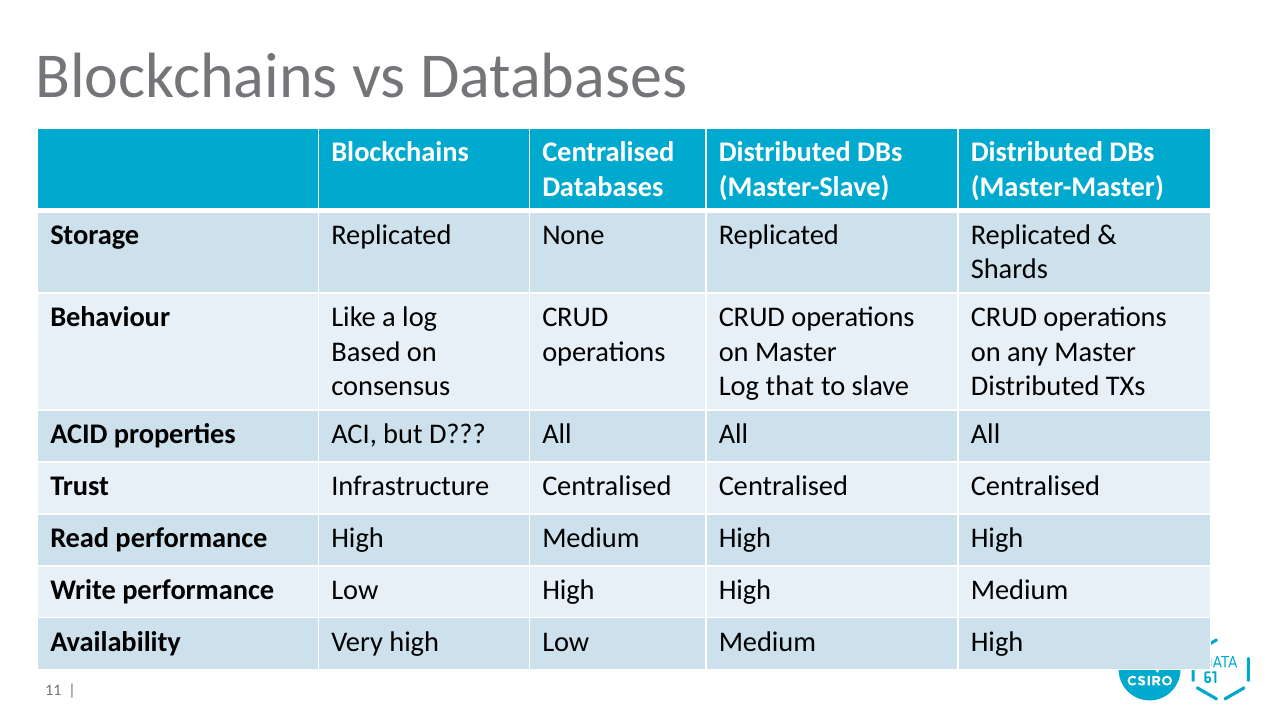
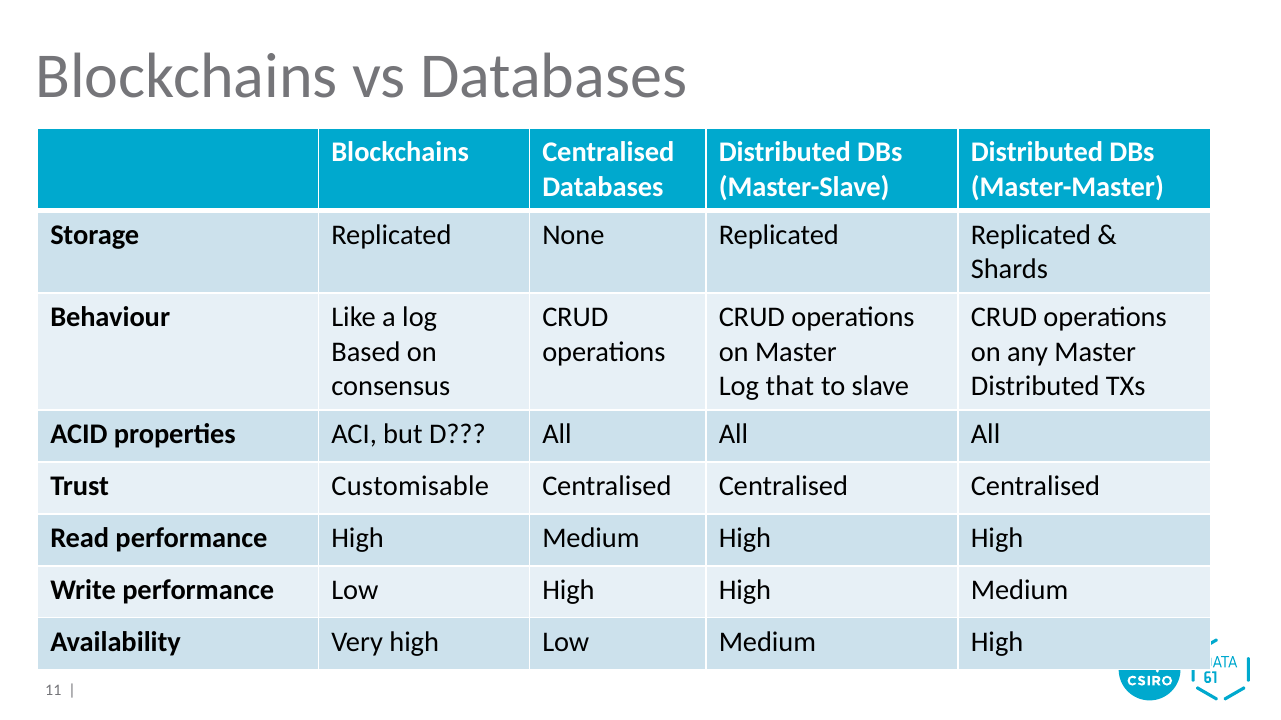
Infrastructure: Infrastructure -> Customisable
